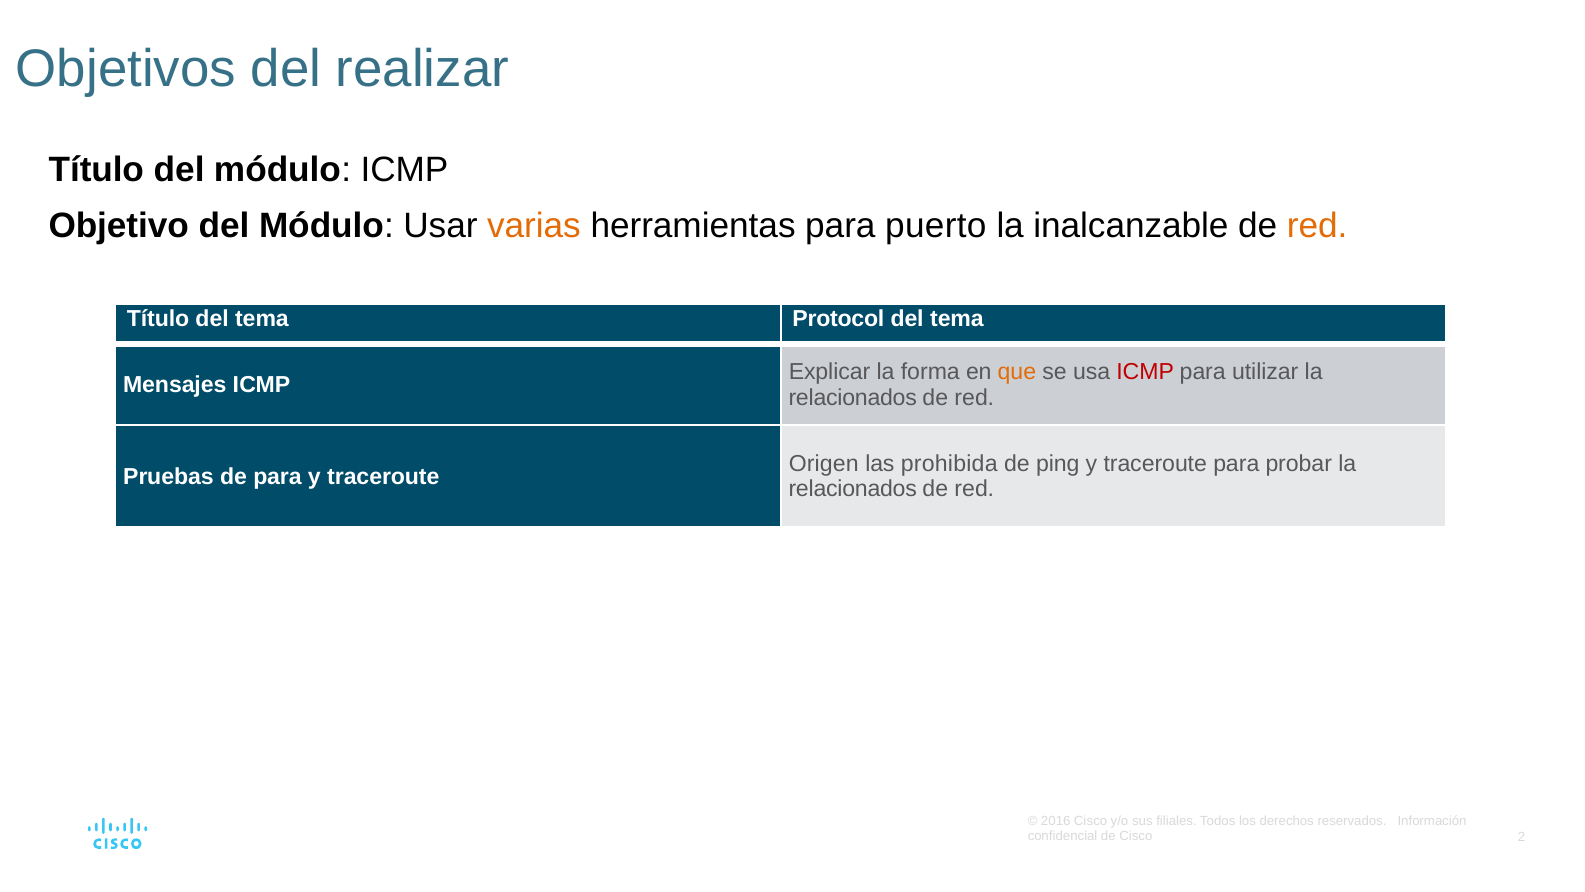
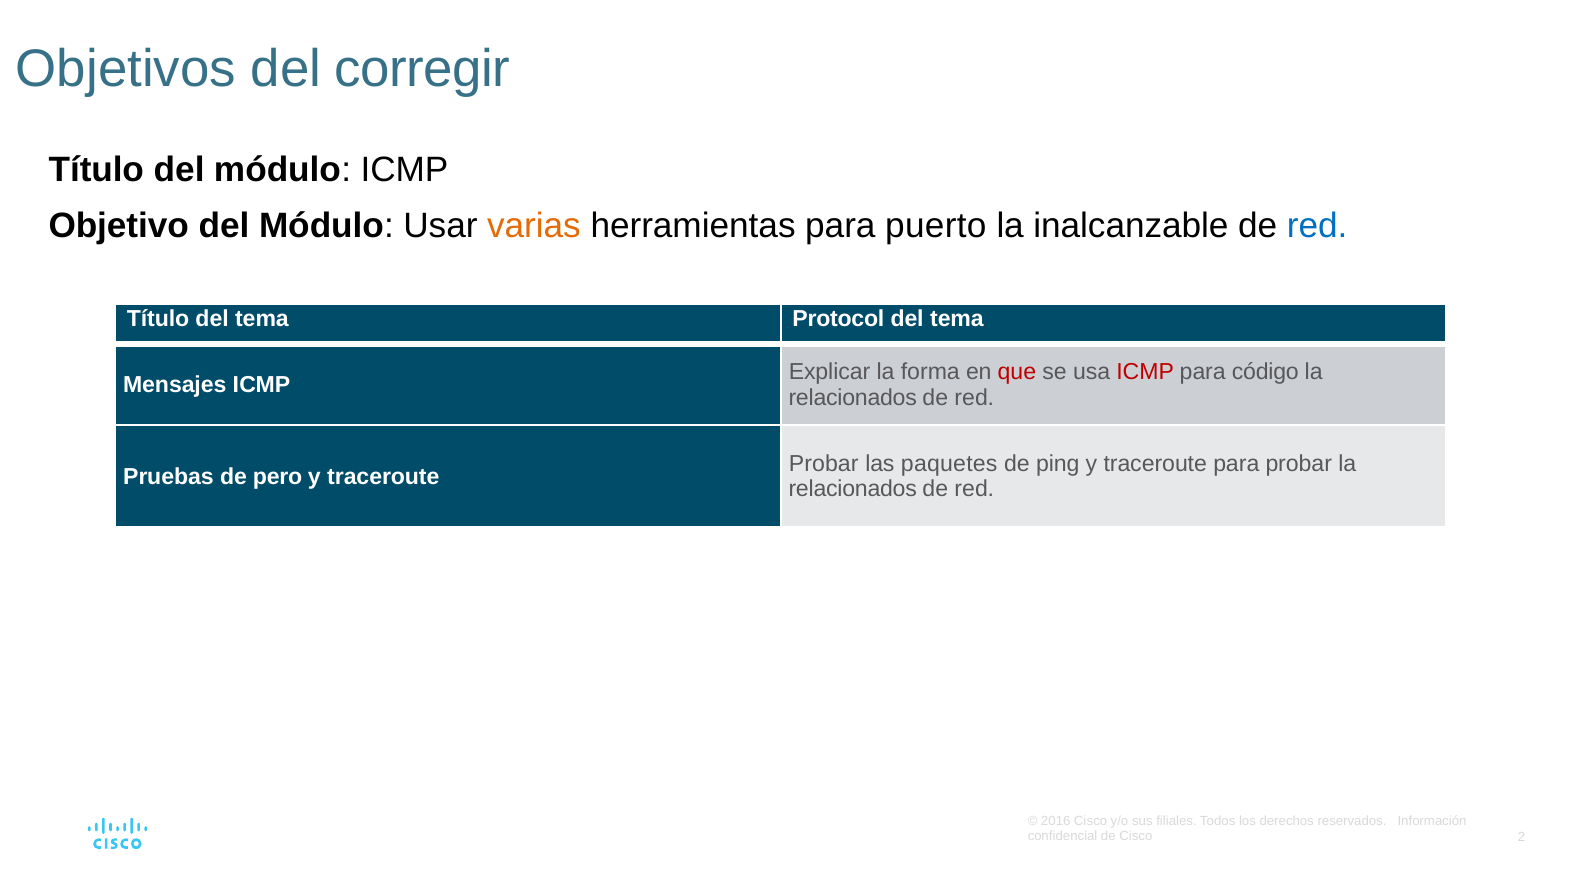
realizar: realizar -> corregir
red at (1317, 225) colour: orange -> blue
que colour: orange -> red
utilizar: utilizar -> código
Origen at (824, 463): Origen -> Probar
prohibida: prohibida -> paquetes
de para: para -> pero
